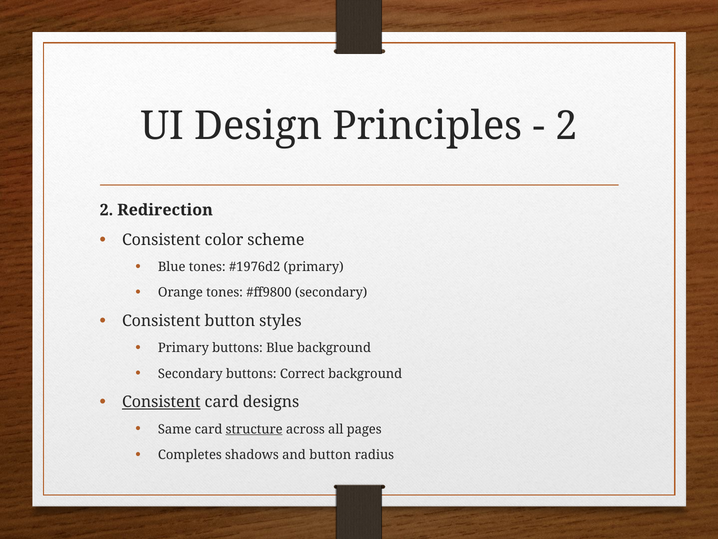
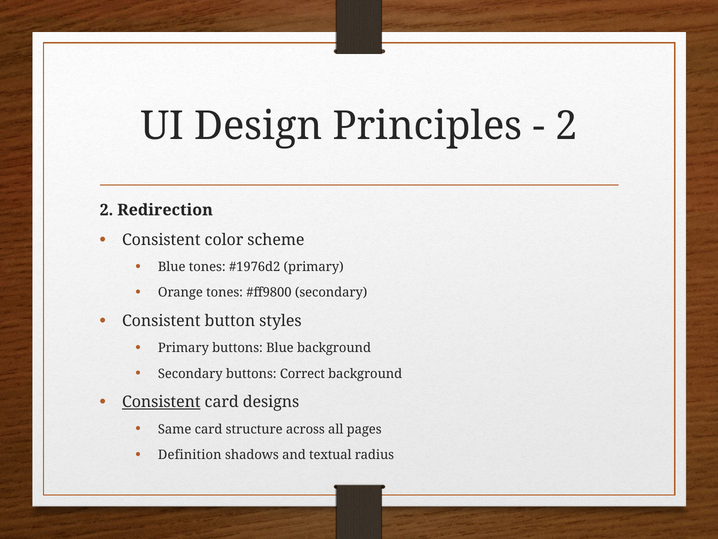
structure underline: present -> none
Completes: Completes -> Definition
and button: button -> textual
